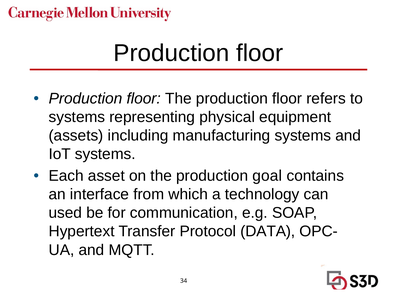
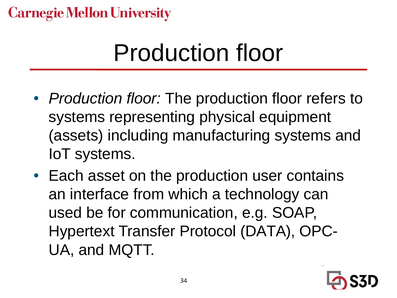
goal: goal -> user
